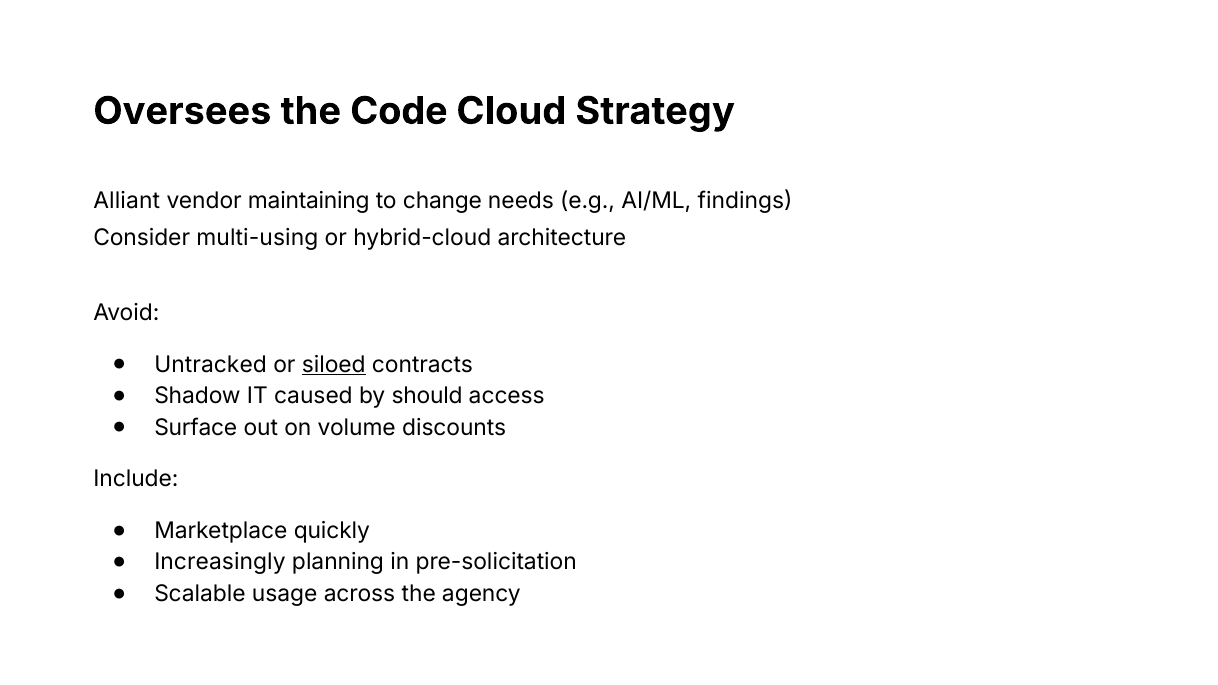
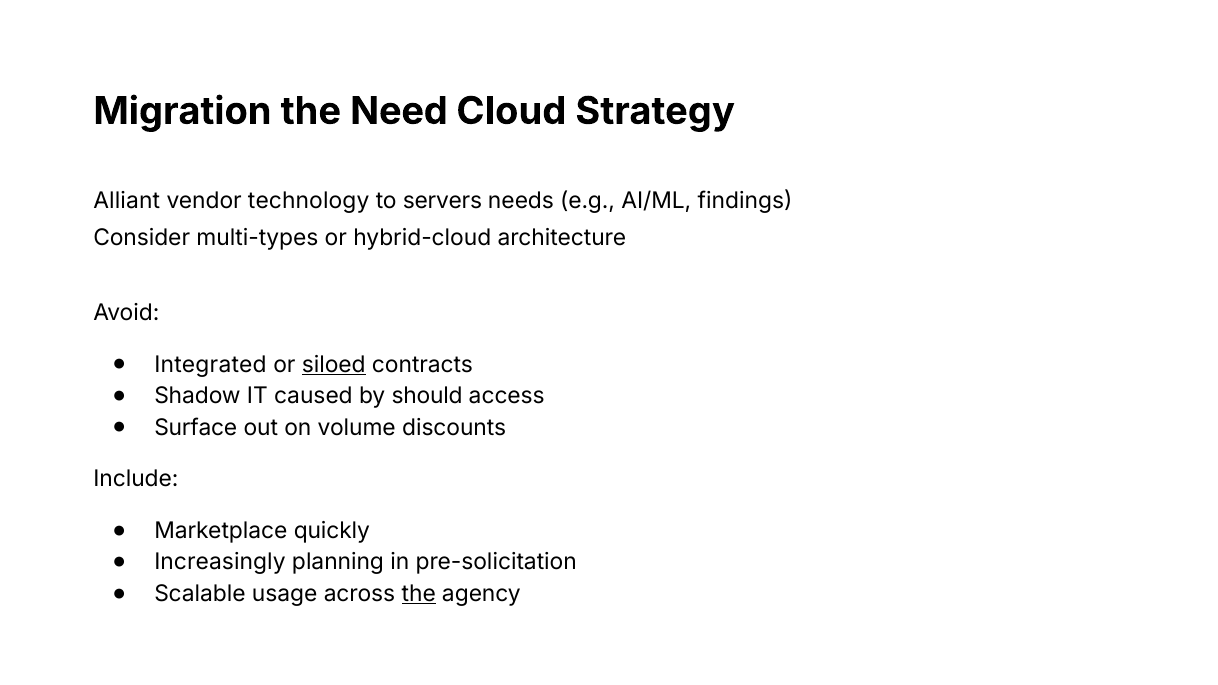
Oversees: Oversees -> Migration
Code: Code -> Need
maintaining: maintaining -> technology
change: change -> servers
multi-using: multi-using -> multi-types
Untracked: Untracked -> Integrated
the at (419, 594) underline: none -> present
